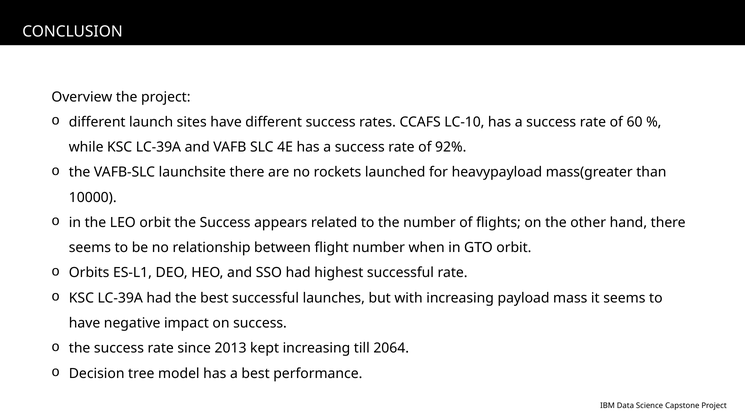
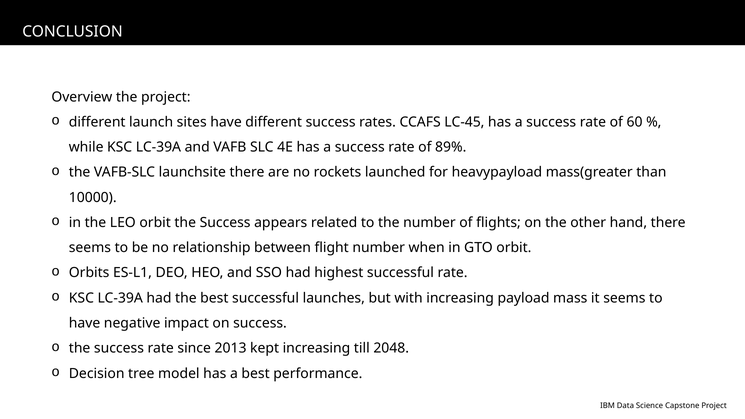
LC-10: LC-10 -> LC-45
92%: 92% -> 89%
2064: 2064 -> 2048
